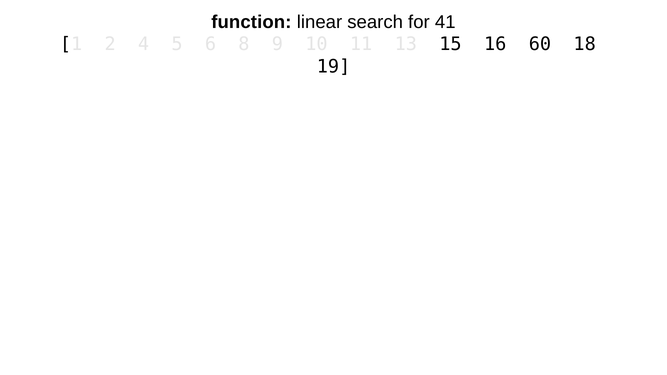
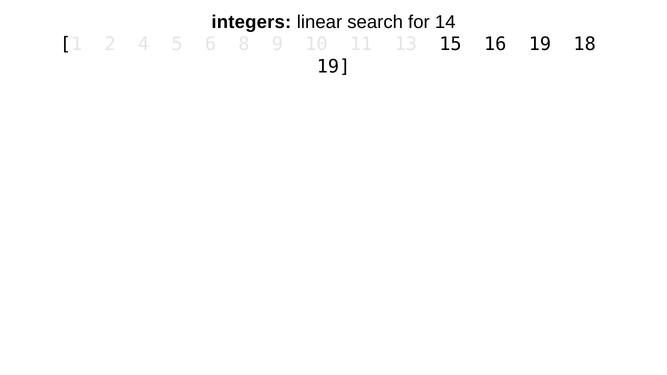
function: function -> integers
41: 41 -> 14
16 60: 60 -> 19
